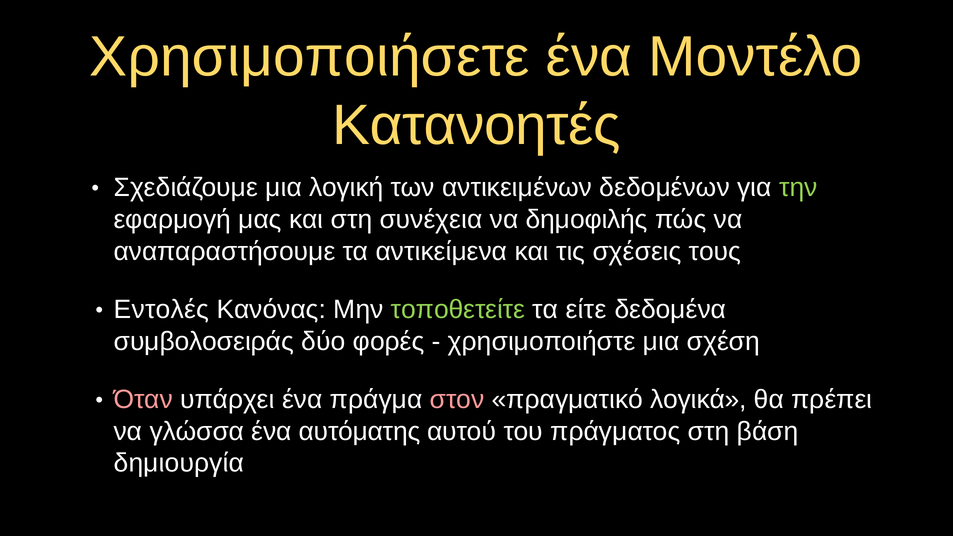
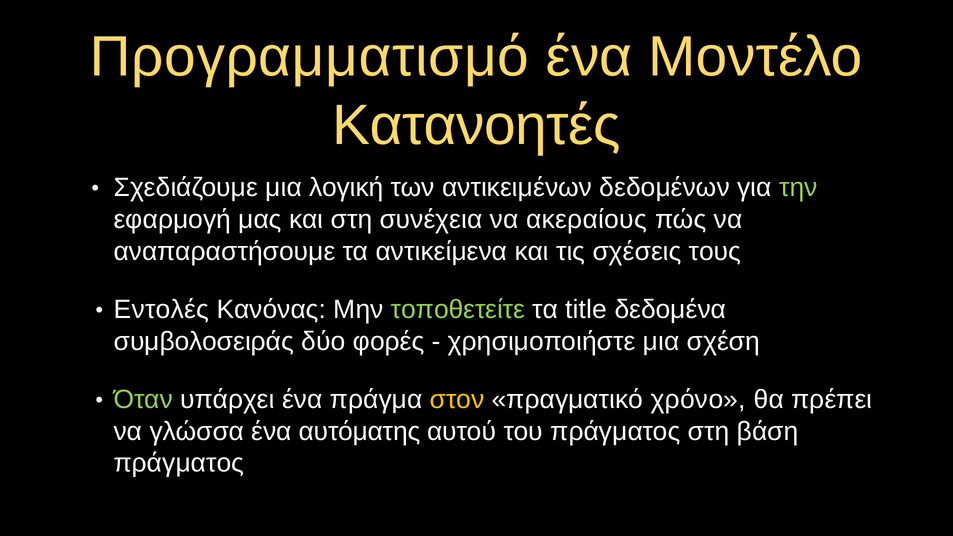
Χρησιμοποιήσετε: Χρησιμοποιήσετε -> Προγραμματισμό
δημοφιλής: δημοφιλής -> ακεραίους
είτε: είτε -> title
Όταν colour: pink -> light green
στον colour: pink -> yellow
λογικά: λογικά -> χρόνο
δημιουργία at (179, 463): δημιουργία -> πράγματος
